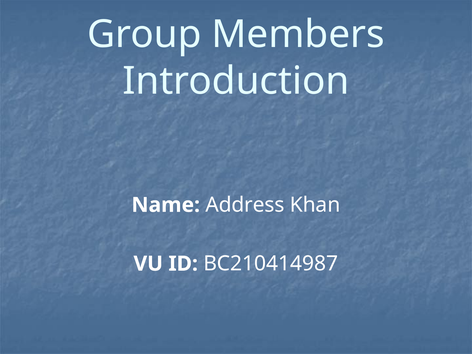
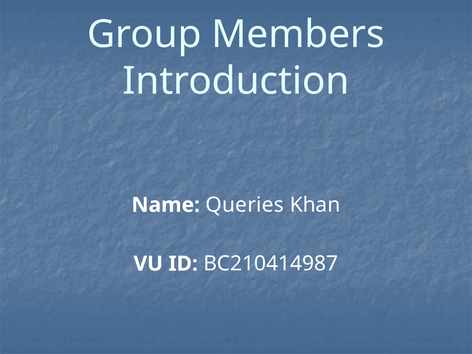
Address: Address -> Queries
